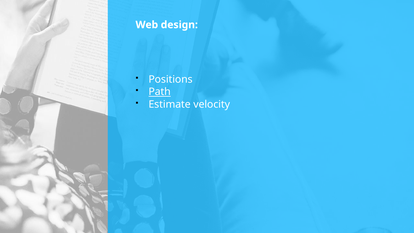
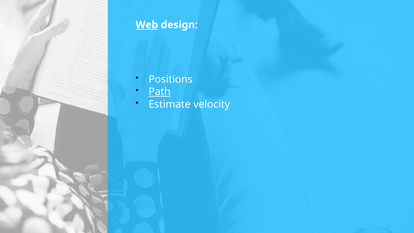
Web underline: none -> present
